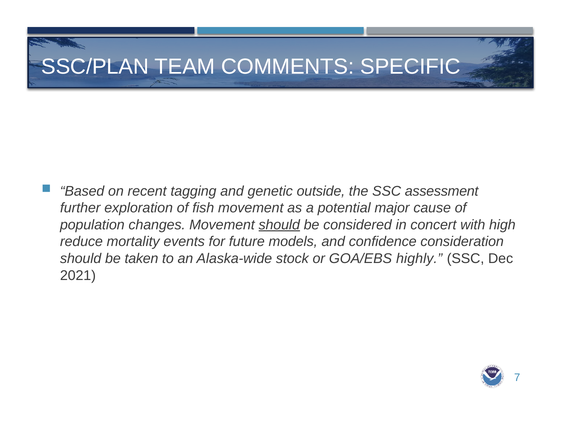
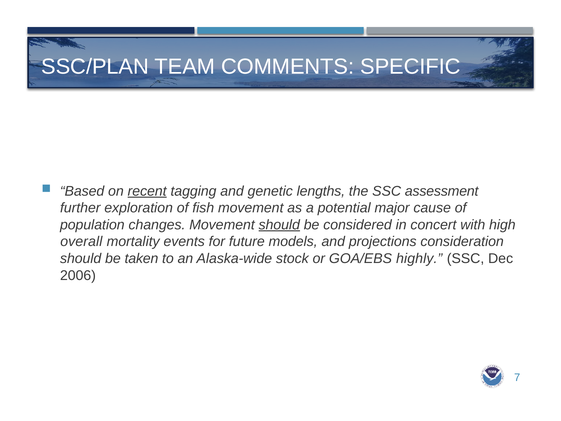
recent underline: none -> present
outside: outside -> lengths
reduce: reduce -> overall
confidence: confidence -> projections
2021: 2021 -> 2006
